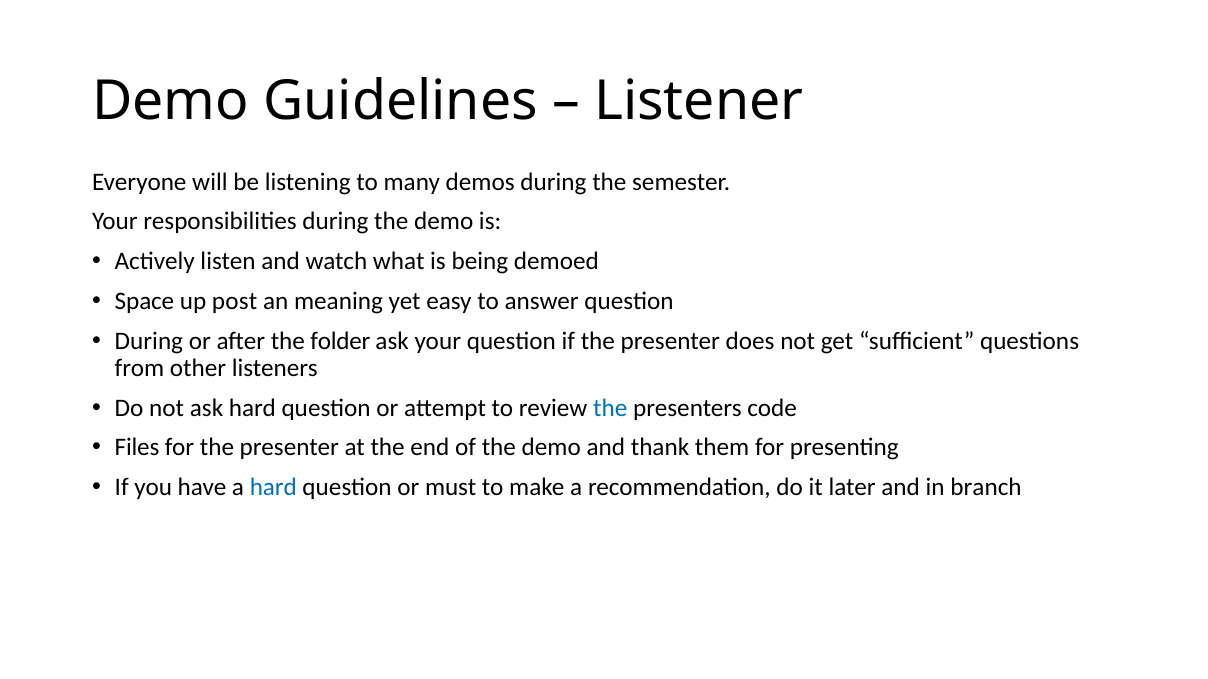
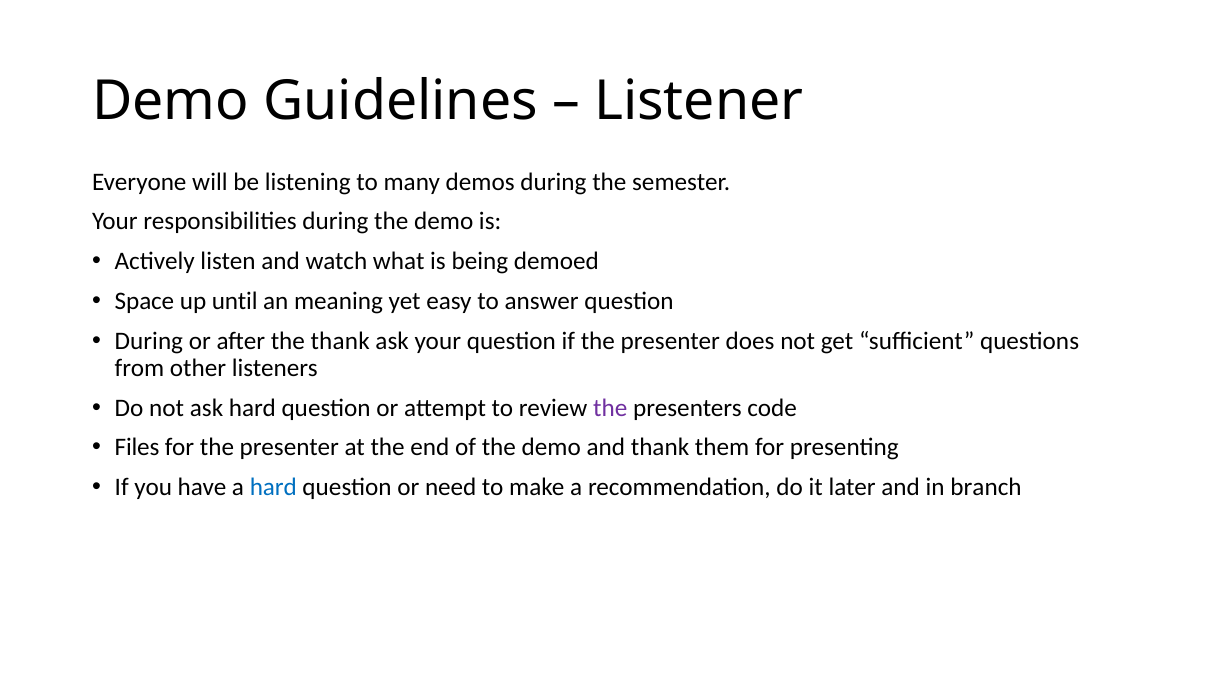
post: post -> until
the folder: folder -> thank
the at (610, 408) colour: blue -> purple
must: must -> need
